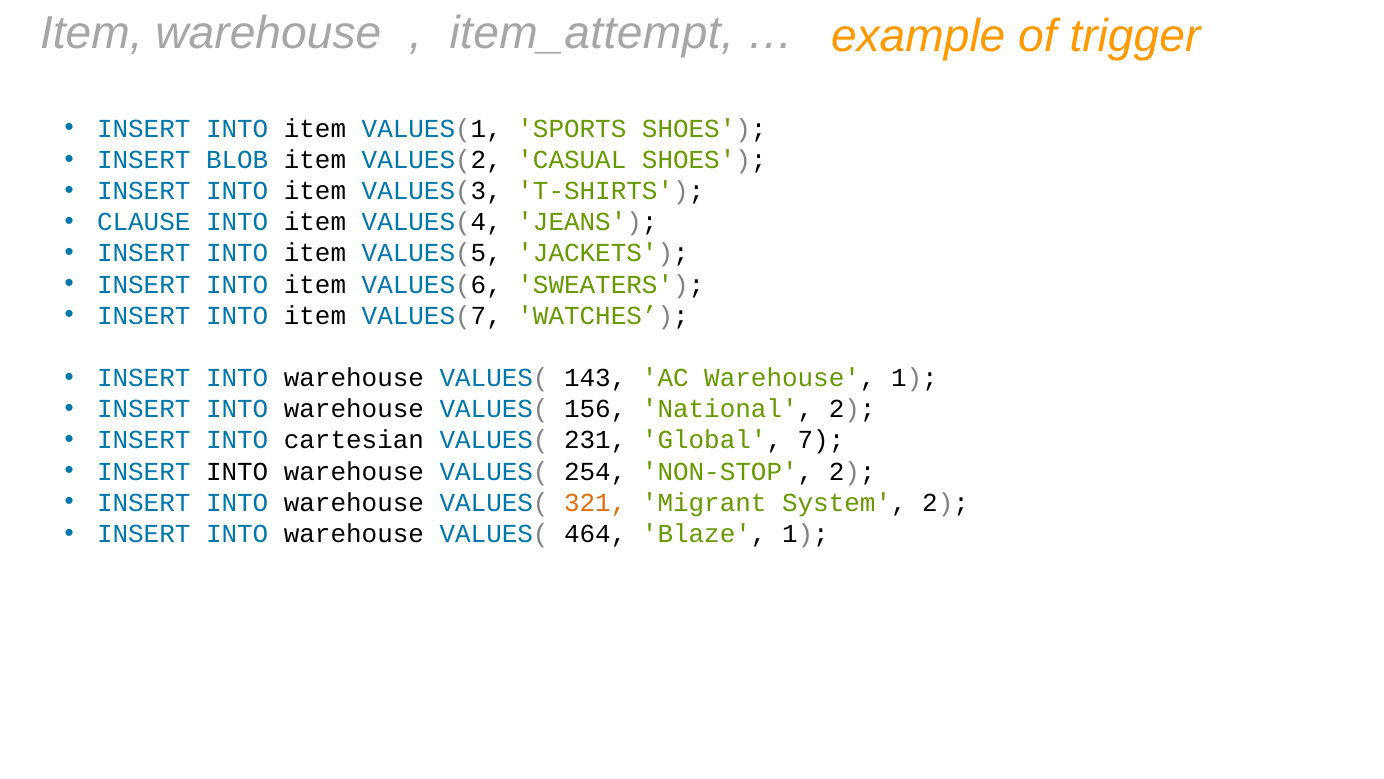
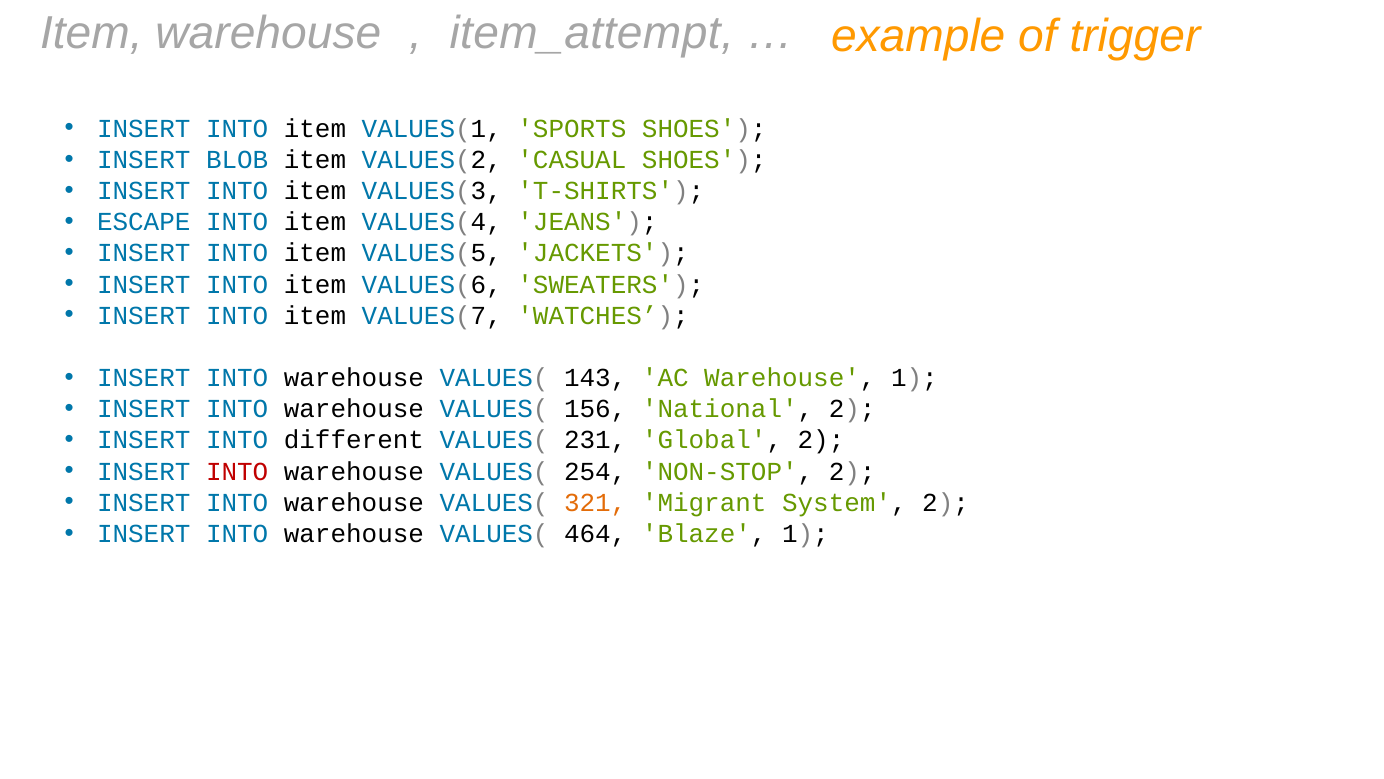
CLAUSE: CLAUSE -> ESCAPE
cartesian: cartesian -> different
Global 7: 7 -> 2
INTO at (237, 471) colour: black -> red
